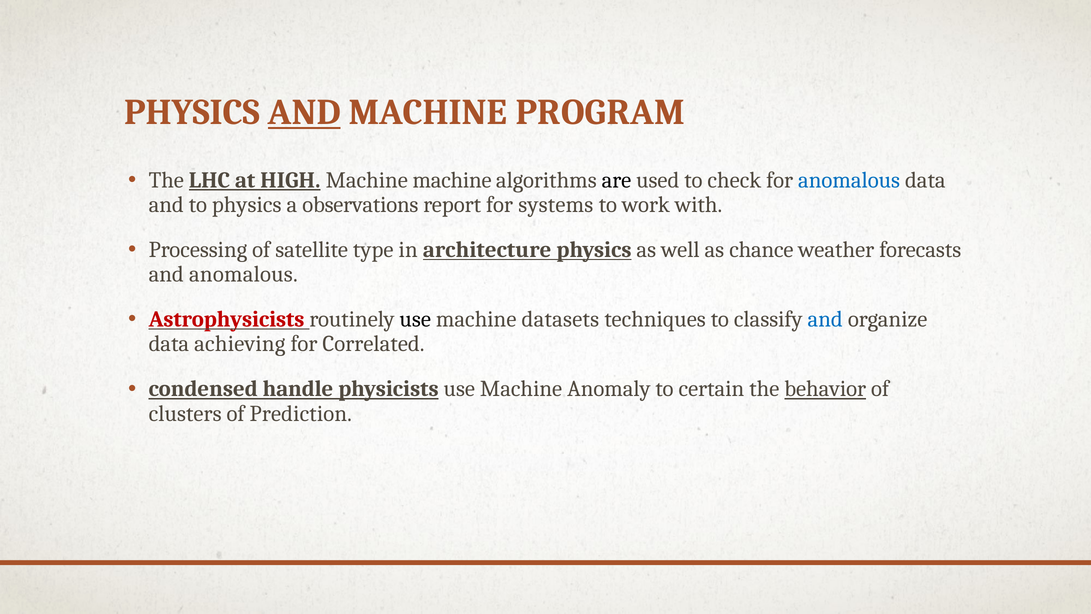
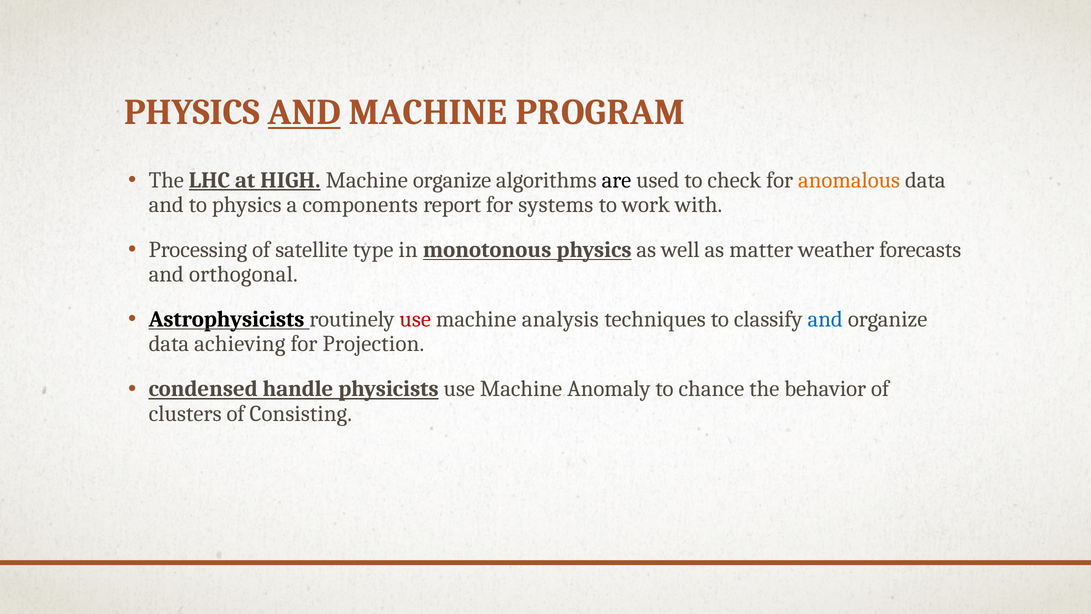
Machine machine: machine -> organize
anomalous at (849, 180) colour: blue -> orange
observations: observations -> components
architecture: architecture -> monotonous
chance: chance -> matter
and anomalous: anomalous -> orthogonal
Astrophysicists colour: red -> black
use at (415, 319) colour: black -> red
datasets: datasets -> analysis
Correlated: Correlated -> Projection
certain: certain -> chance
behavior underline: present -> none
Prediction: Prediction -> Consisting
